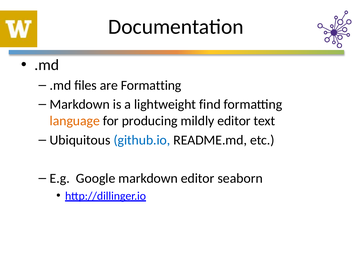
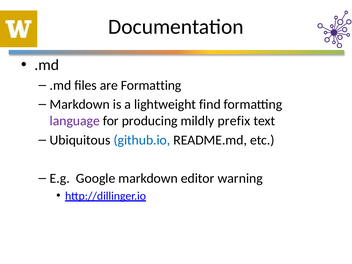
language colour: orange -> purple
mildly editor: editor -> prefix
seaborn: seaborn -> warning
